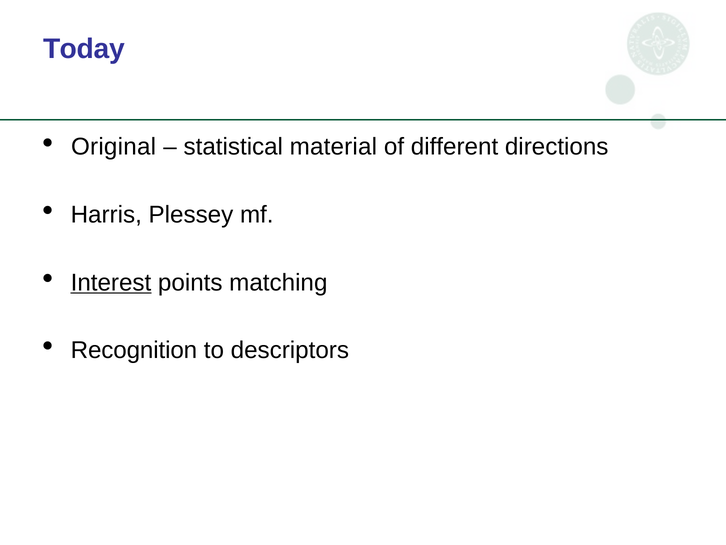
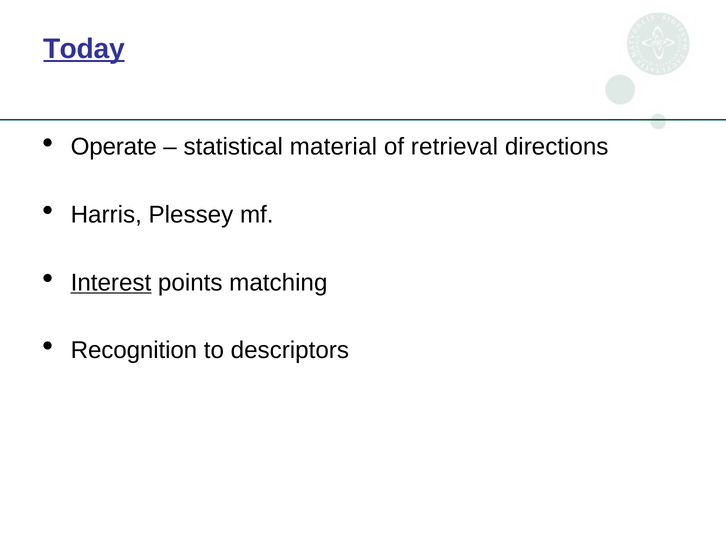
Today underline: none -> present
Original: Original -> Operate
different: different -> retrieval
